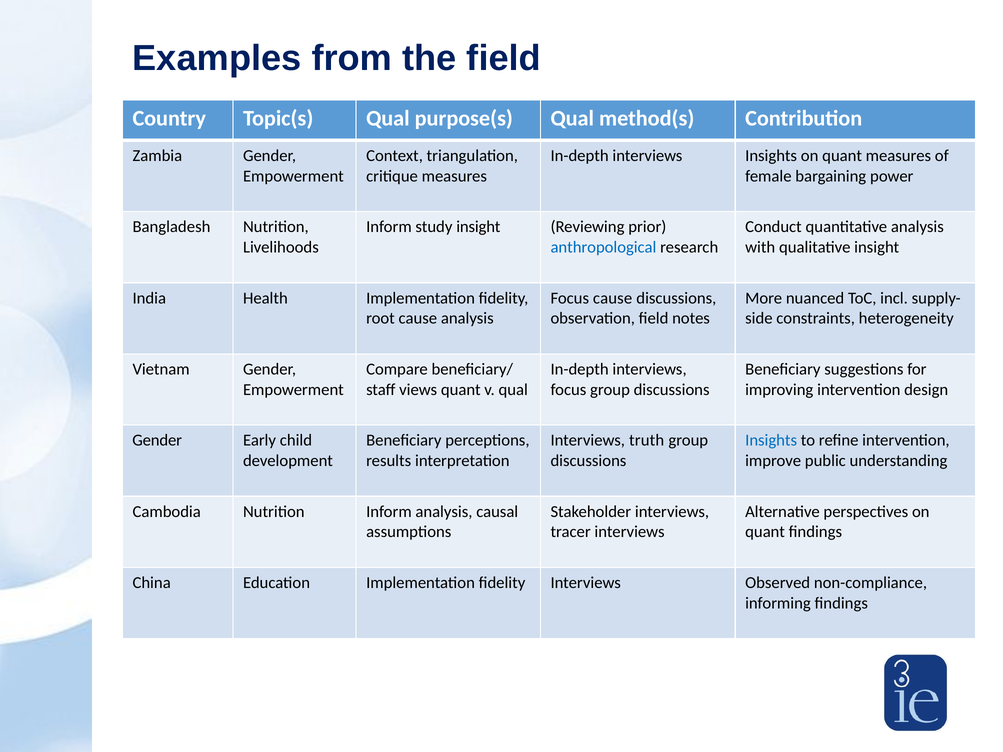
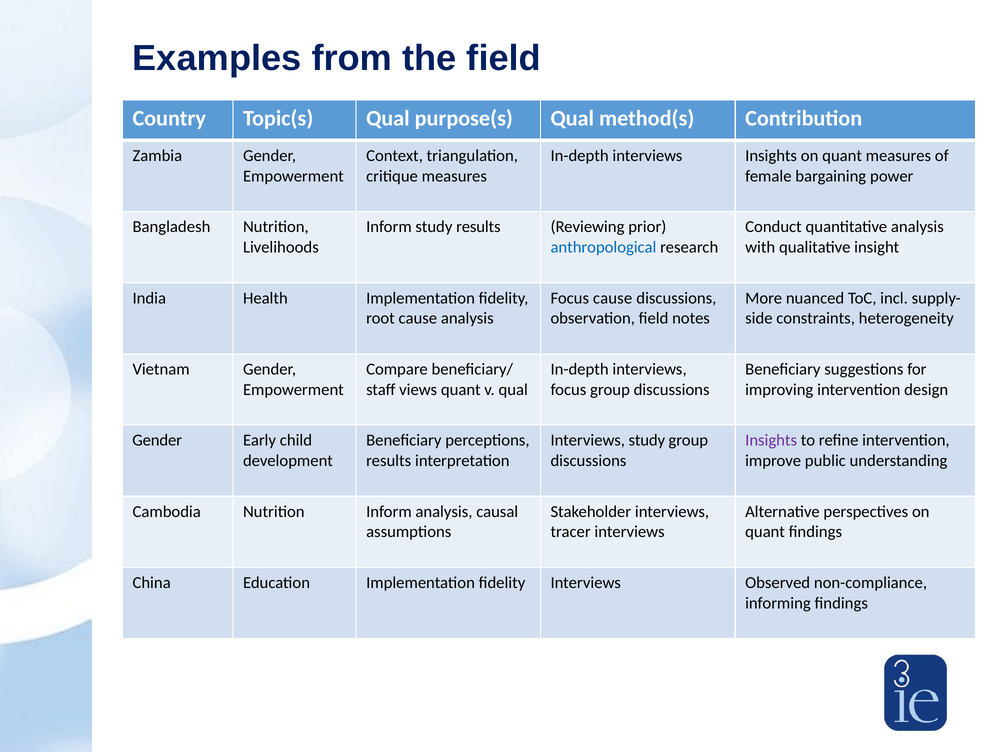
study insight: insight -> results
Interviews truth: truth -> study
Insights at (771, 441) colour: blue -> purple
